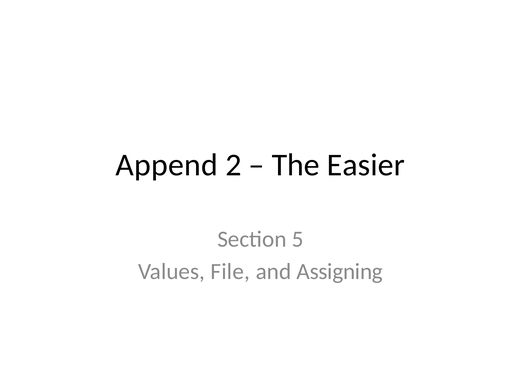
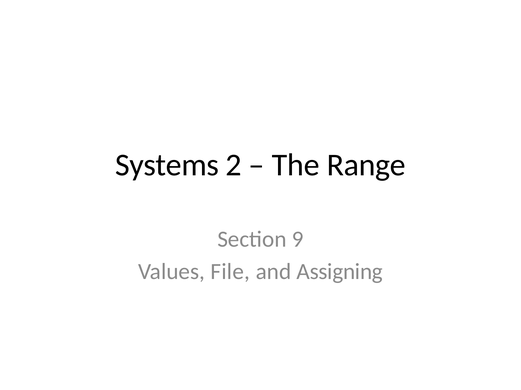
Append: Append -> Systems
Easier: Easier -> Range
5: 5 -> 9
